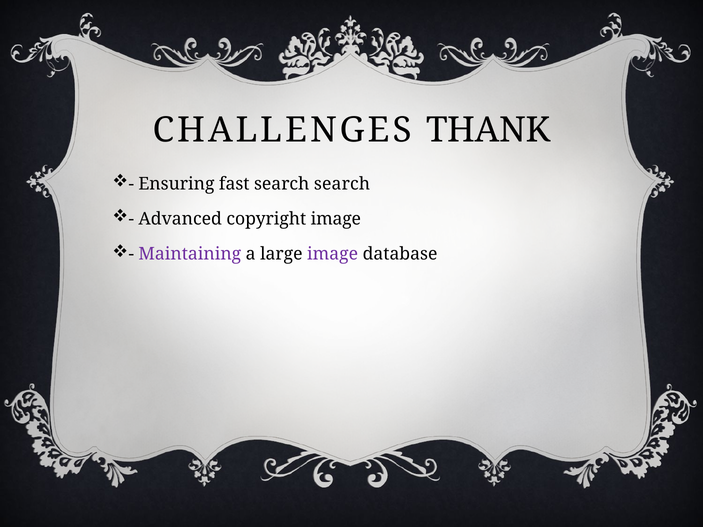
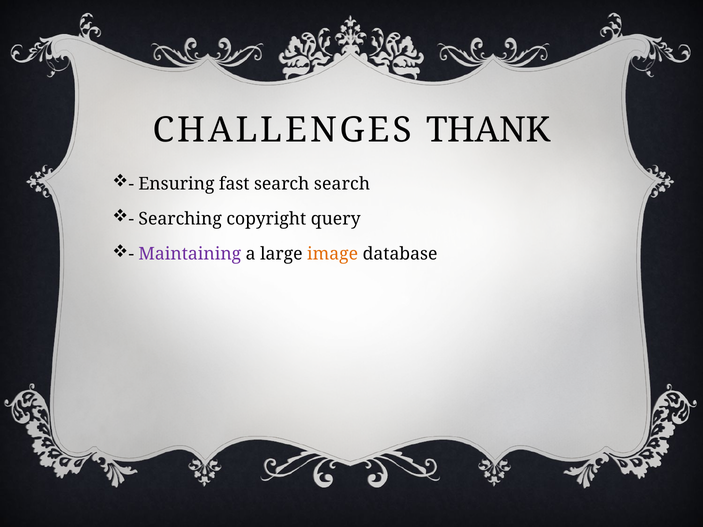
Advanced: Advanced -> Searching
copyright image: image -> query
image at (333, 254) colour: purple -> orange
